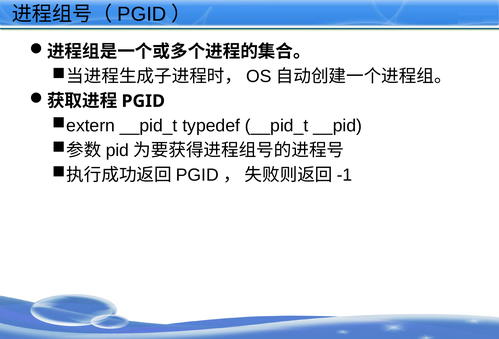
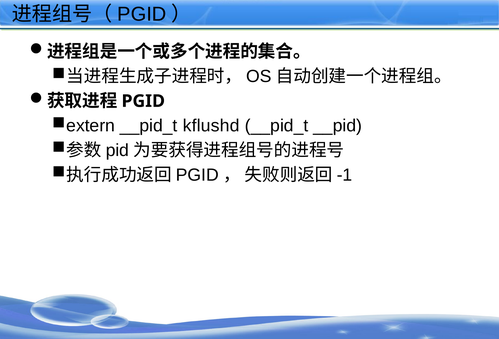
typedef: typedef -> kflushd
